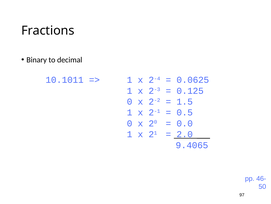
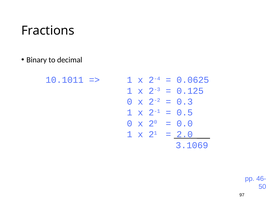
1.5: 1.5 -> 0.3
9.4065: 9.4065 -> 3.1069
